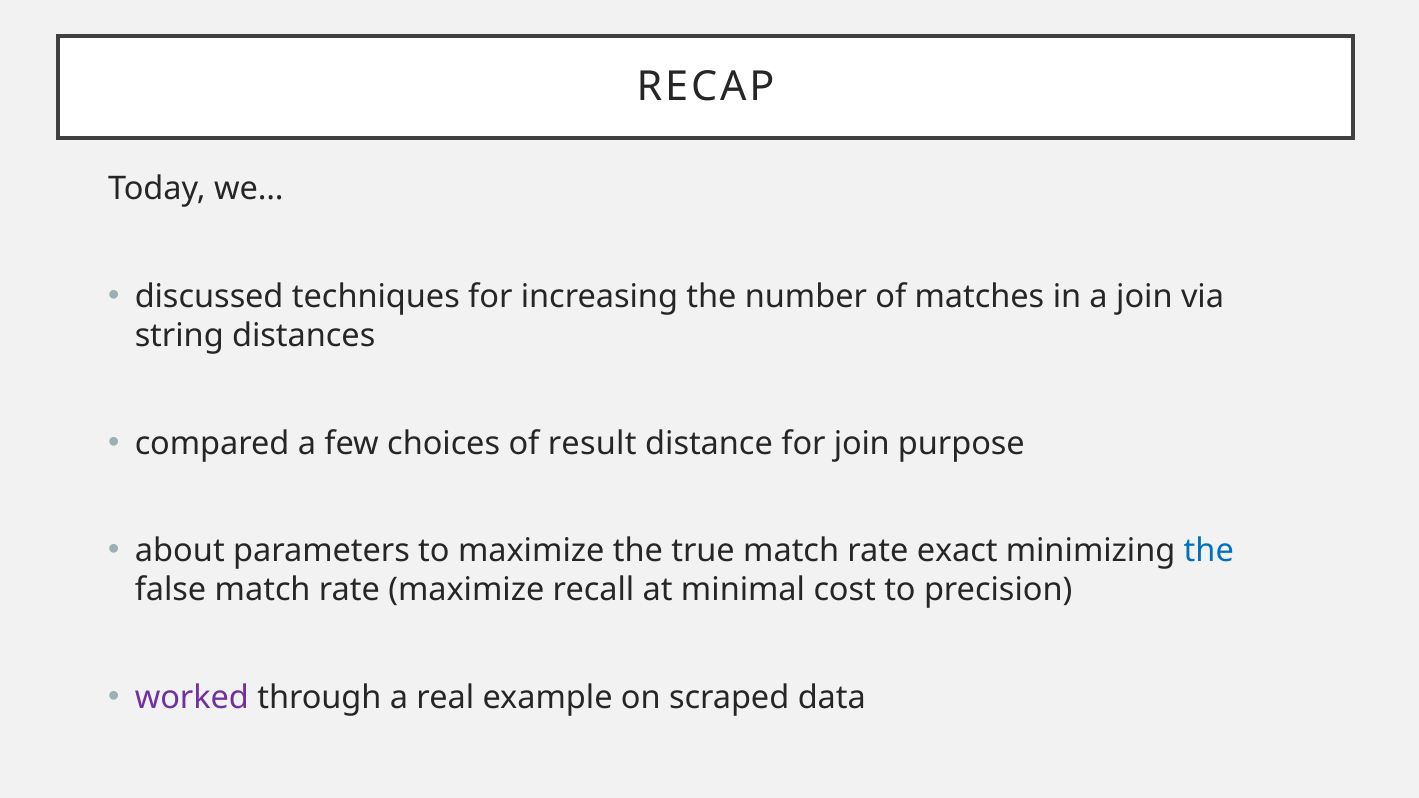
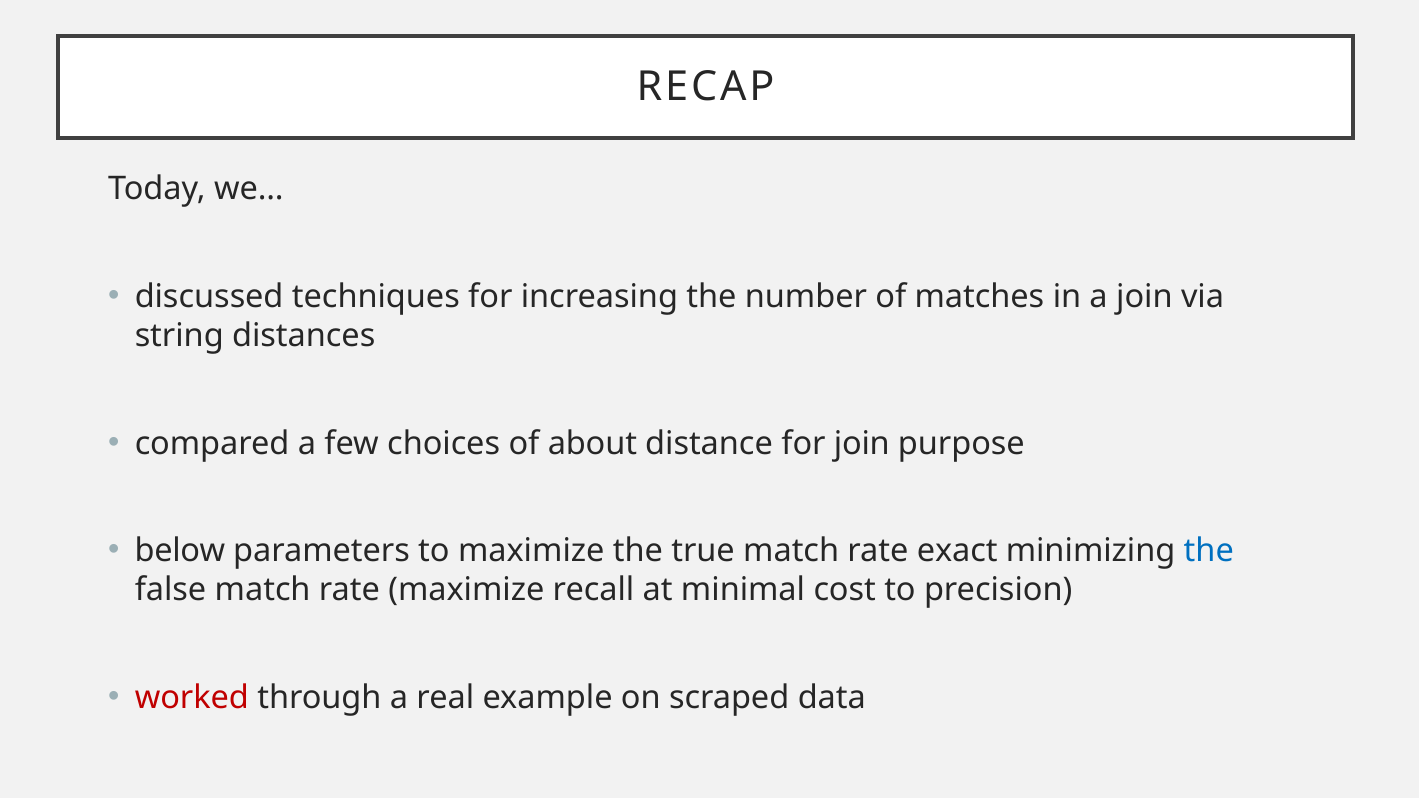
result: result -> about
about: about -> below
worked colour: purple -> red
